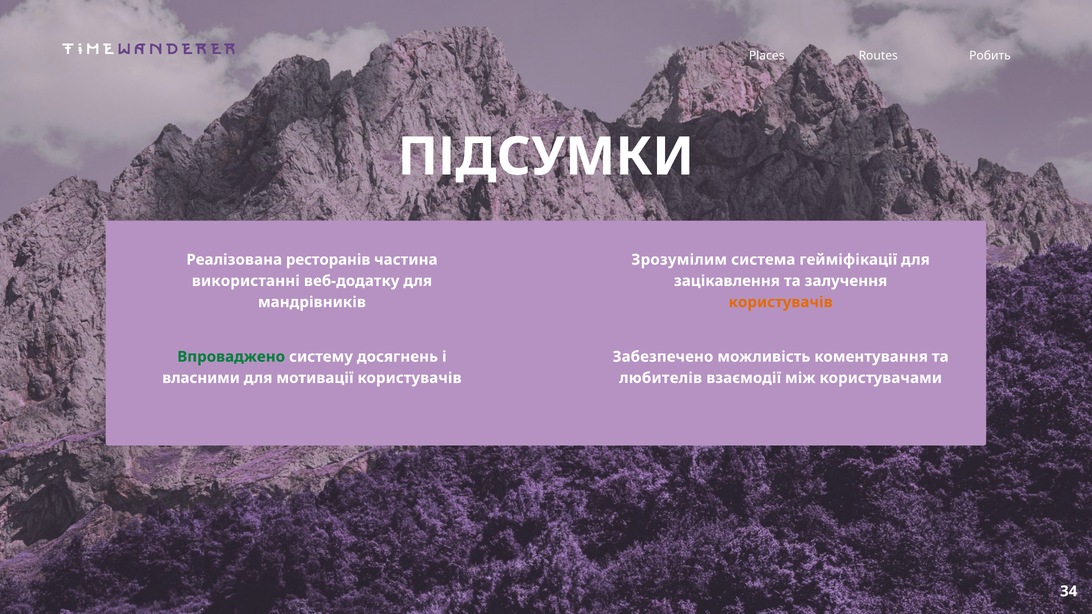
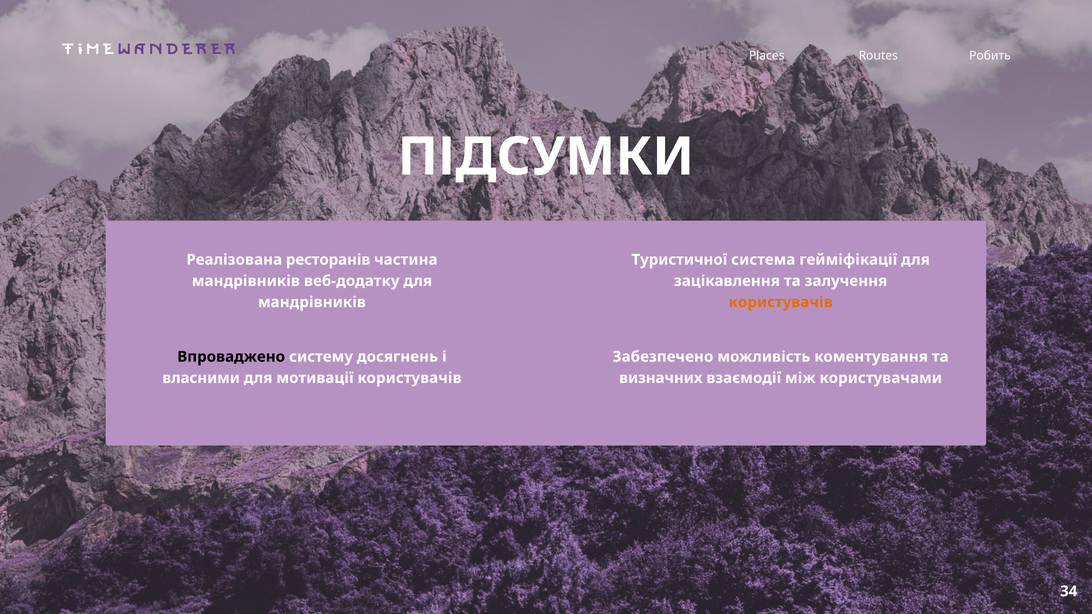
Зрозумілим: Зрозумілим -> Туристичної
використанні at (246, 281): використанні -> мандрівників
Впроваджено colour: green -> black
любителів: любителів -> визначних
